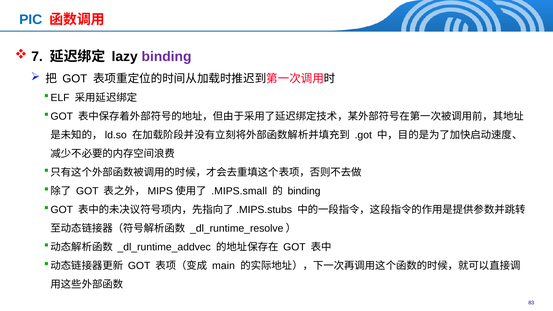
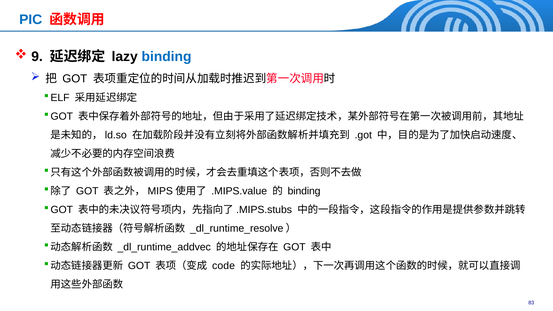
7: 7 -> 9
binding at (167, 57) colour: purple -> blue
.MIPS.small: .MIPS.small -> .MIPS.value
main: main -> code
